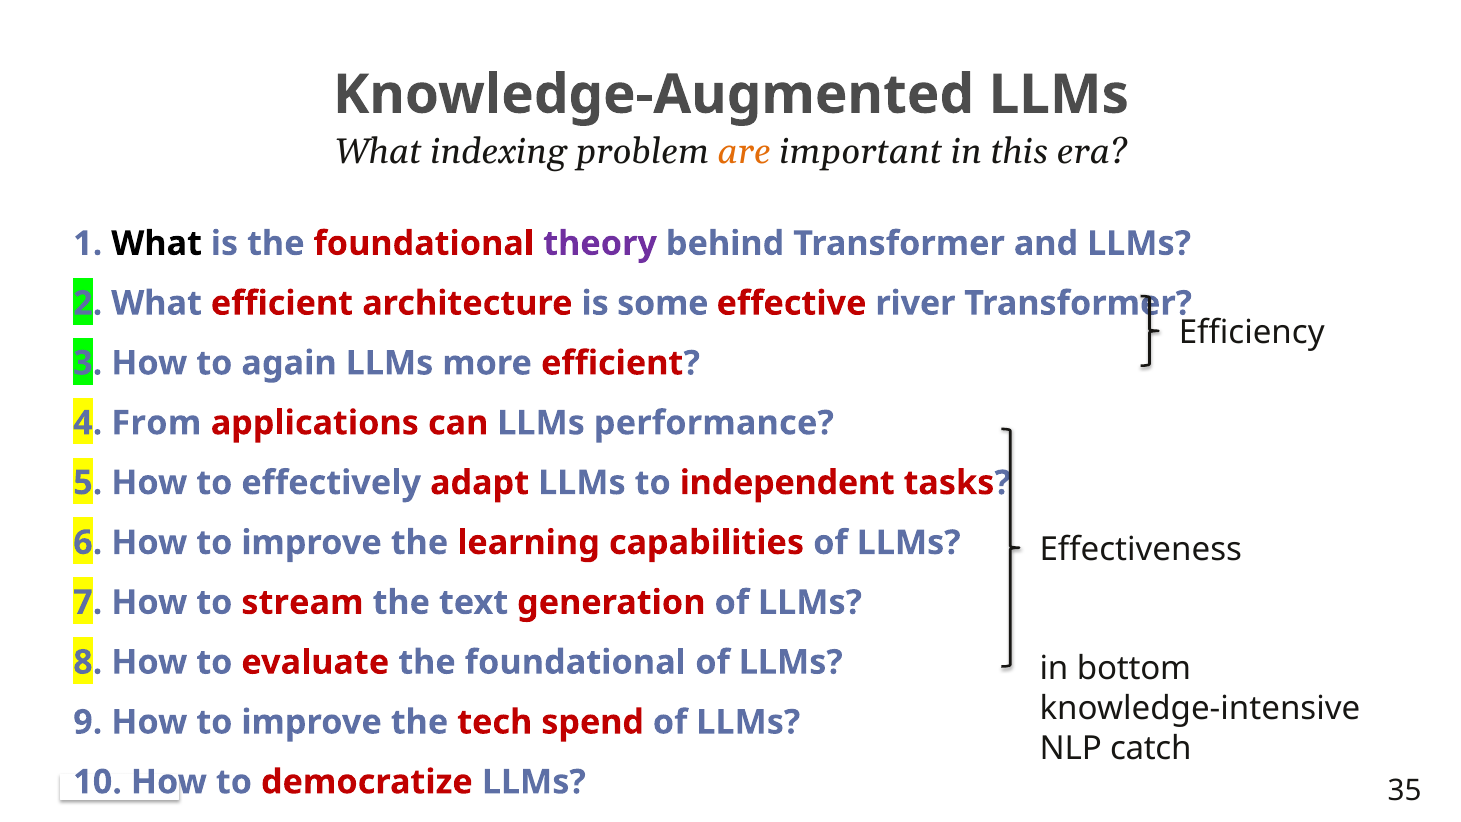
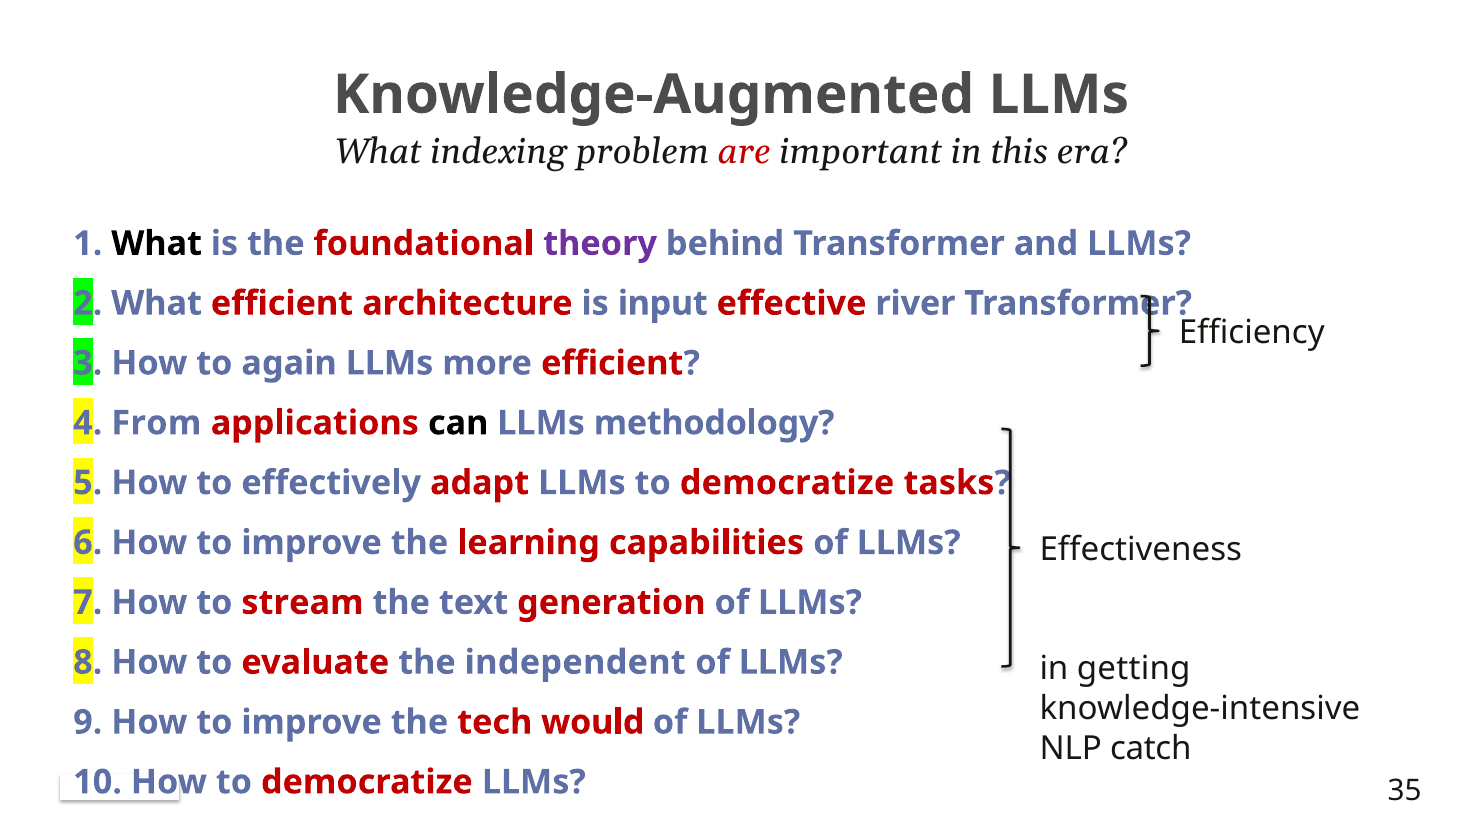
are colour: orange -> red
some: some -> input
can colour: red -> black
performance: performance -> methodology
LLMs to independent: independent -> democratize
evaluate the foundational: foundational -> independent
bottom: bottom -> getting
spend: spend -> would
